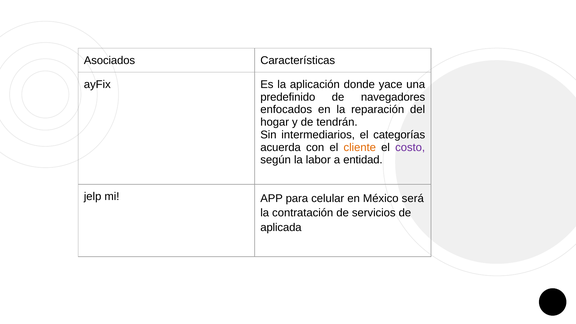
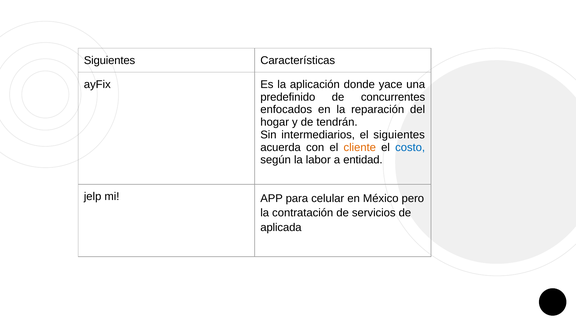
Asociados at (109, 60): Asociados -> Siguientes
navegadores: navegadores -> concurrentes
el categorías: categorías -> siguientes
costo colour: purple -> blue
será: será -> pero
